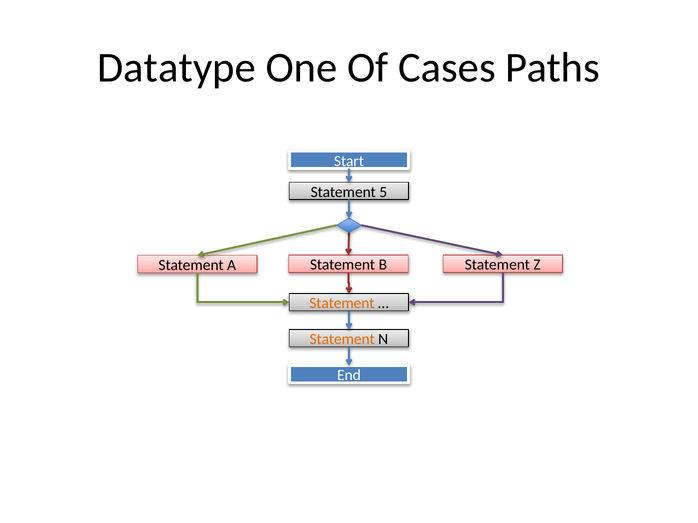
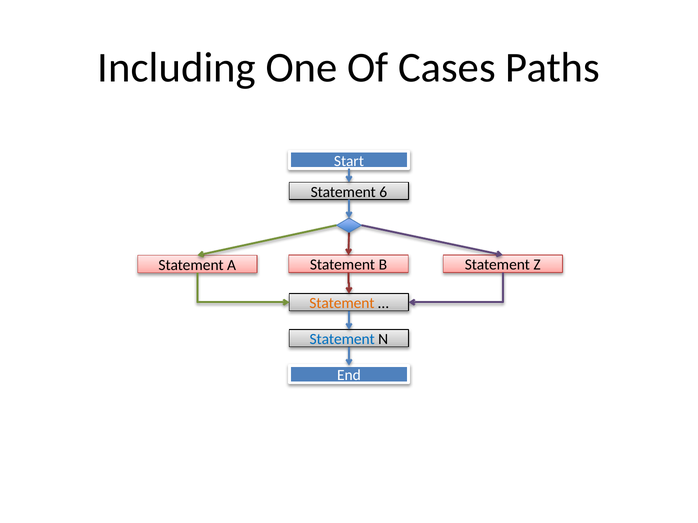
Datatype: Datatype -> Including
5: 5 -> 6
Statement at (342, 340) colour: orange -> blue
